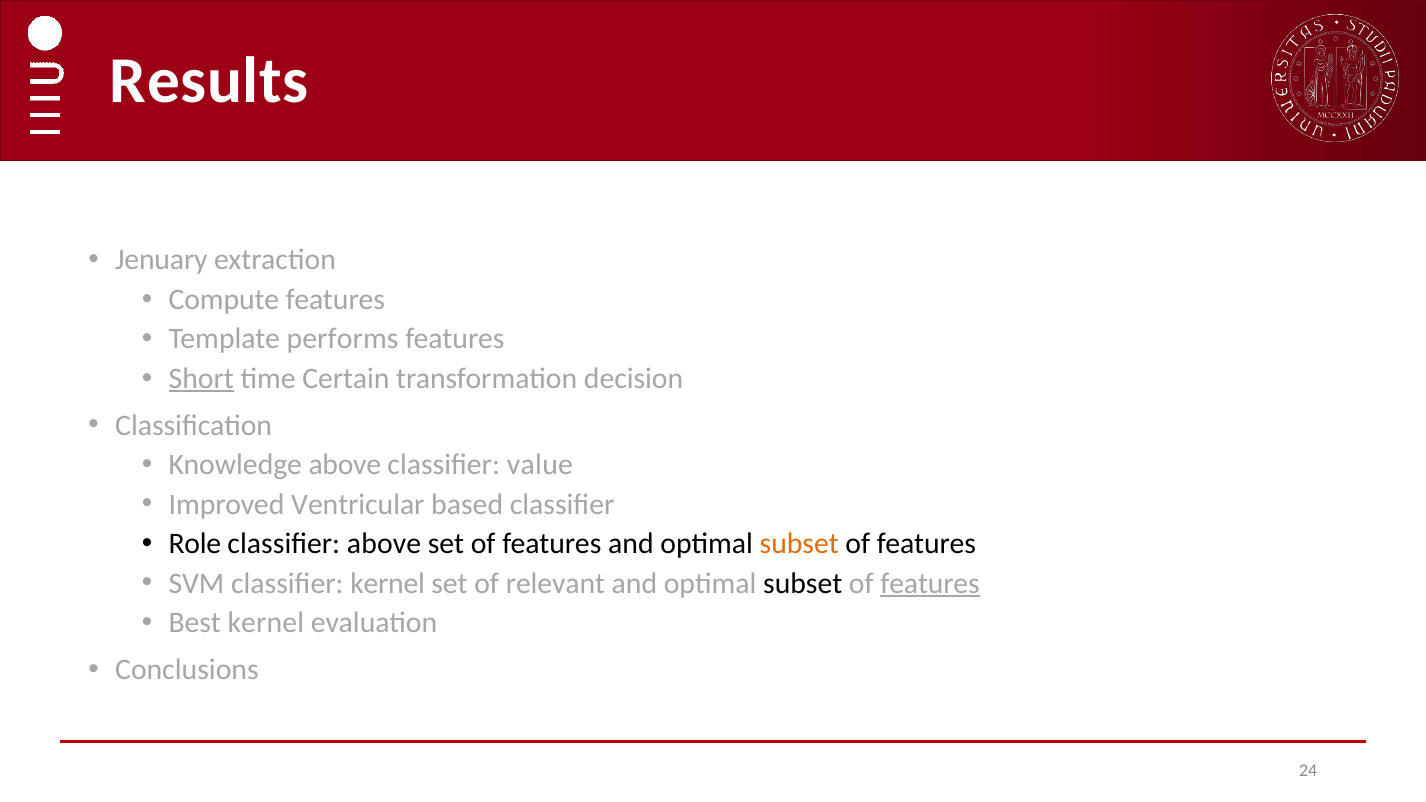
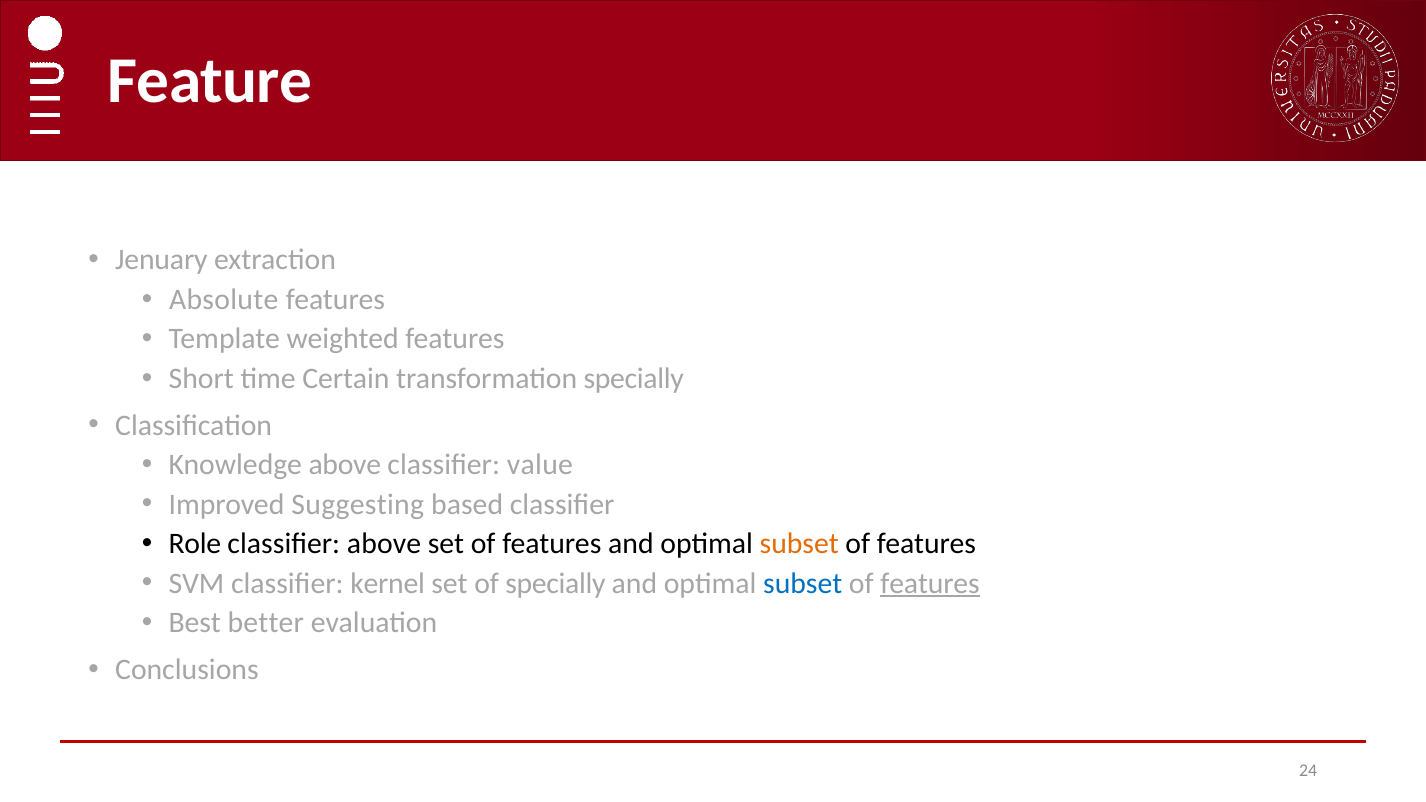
Results: Results -> Feature
Compute: Compute -> Absolute
performs: performs -> weighted
Short underline: present -> none
transformation decision: decision -> specially
Ventricular: Ventricular -> Suggesting
of relevant: relevant -> specially
subset at (803, 583) colour: black -> blue
Best kernel: kernel -> better
